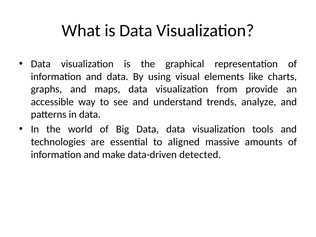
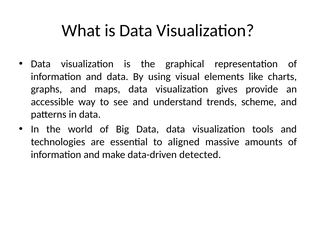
from: from -> gives
analyze: analyze -> scheme
